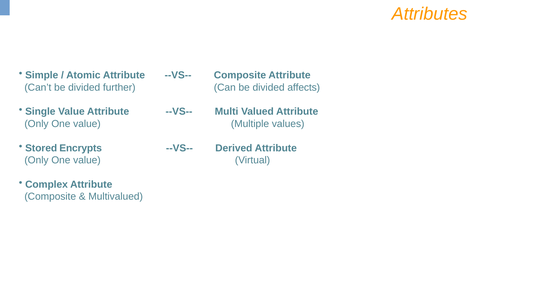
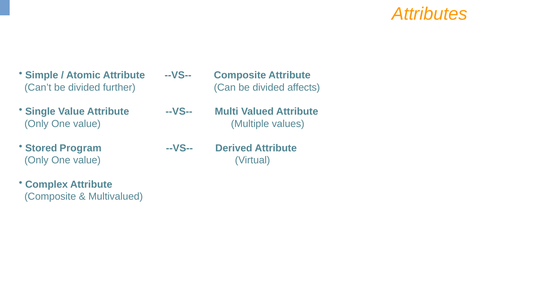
Encrypts: Encrypts -> Program
